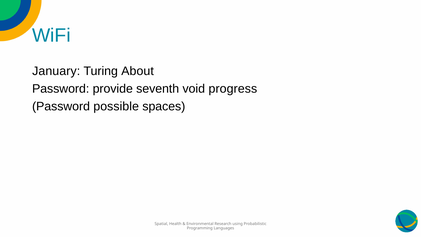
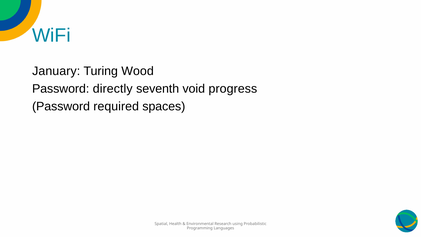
About: About -> Wood
provide: provide -> directly
possible: possible -> required
